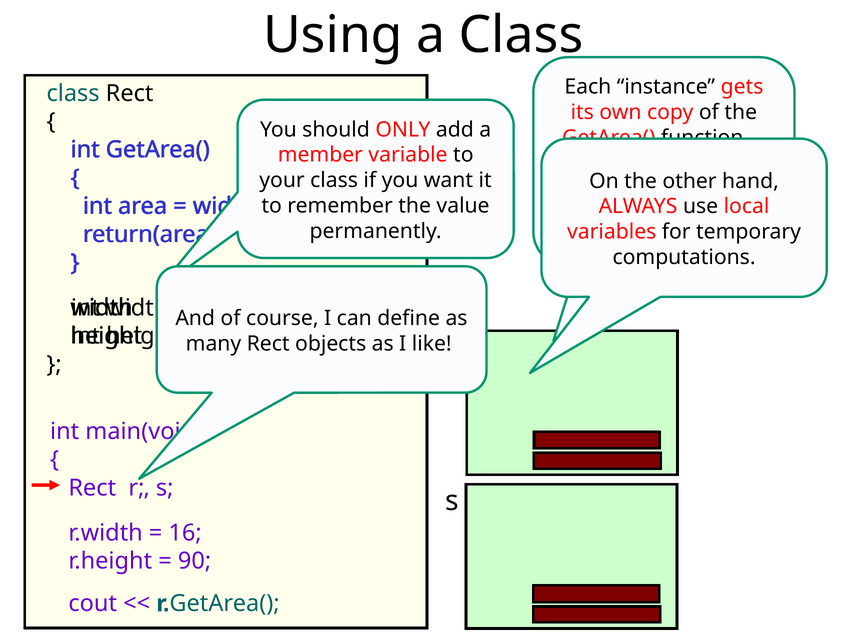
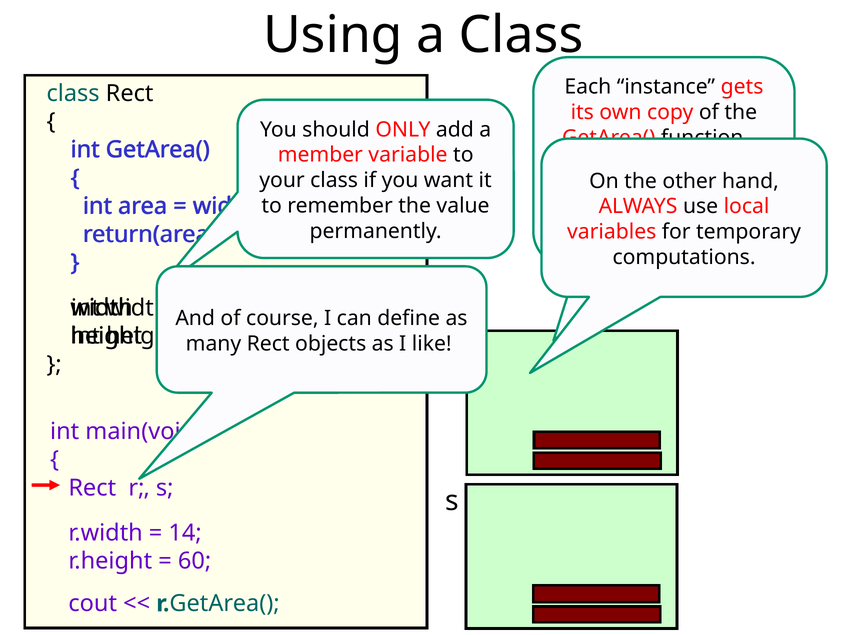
16: 16 -> 14
90: 90 -> 60
